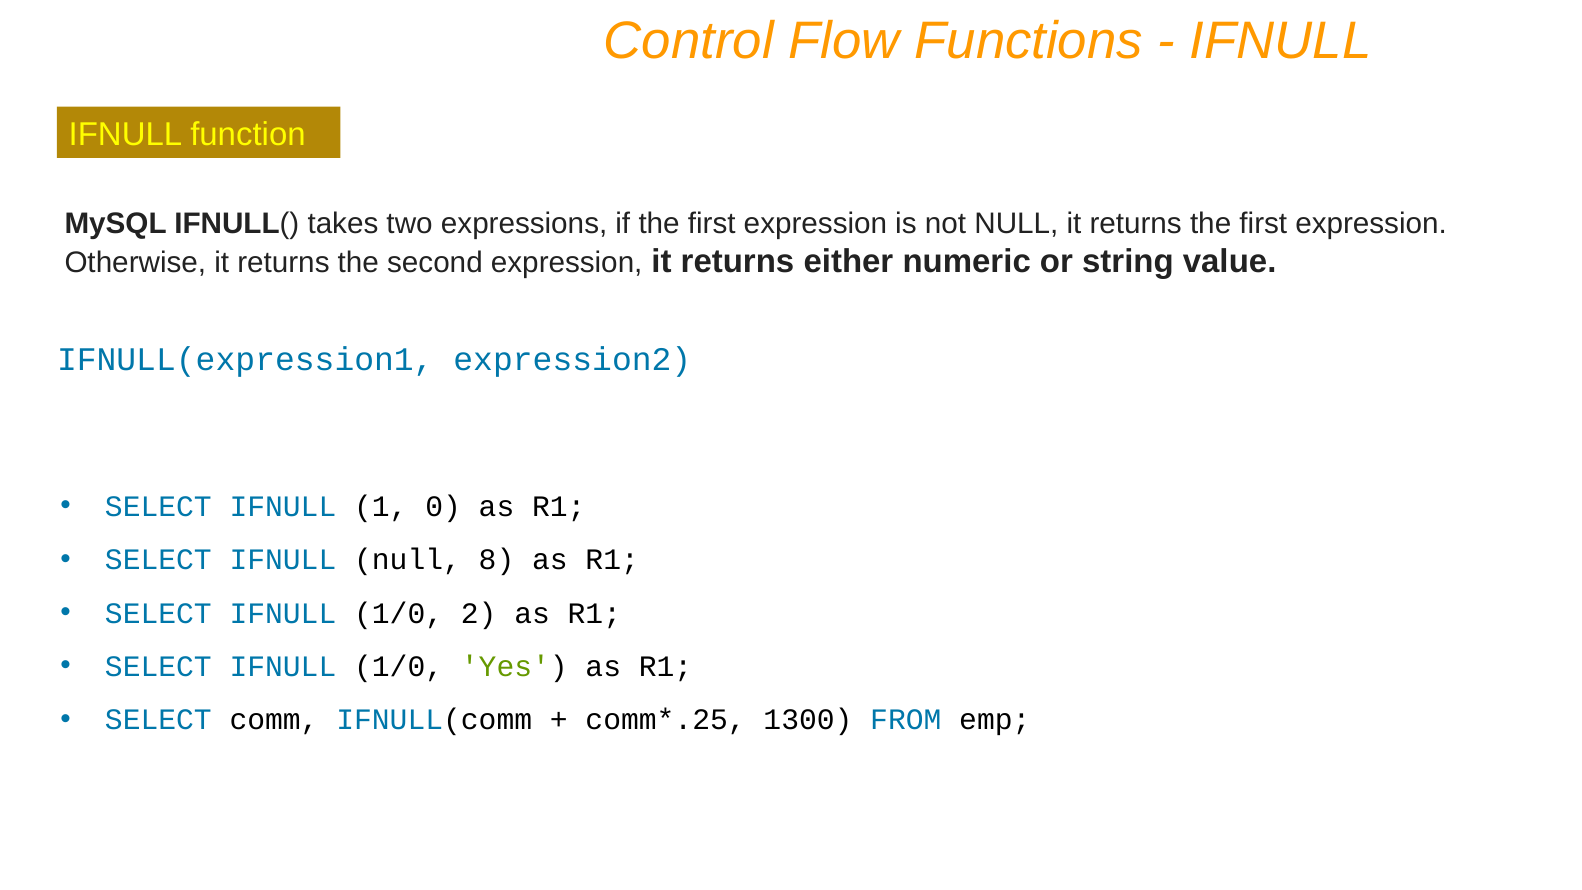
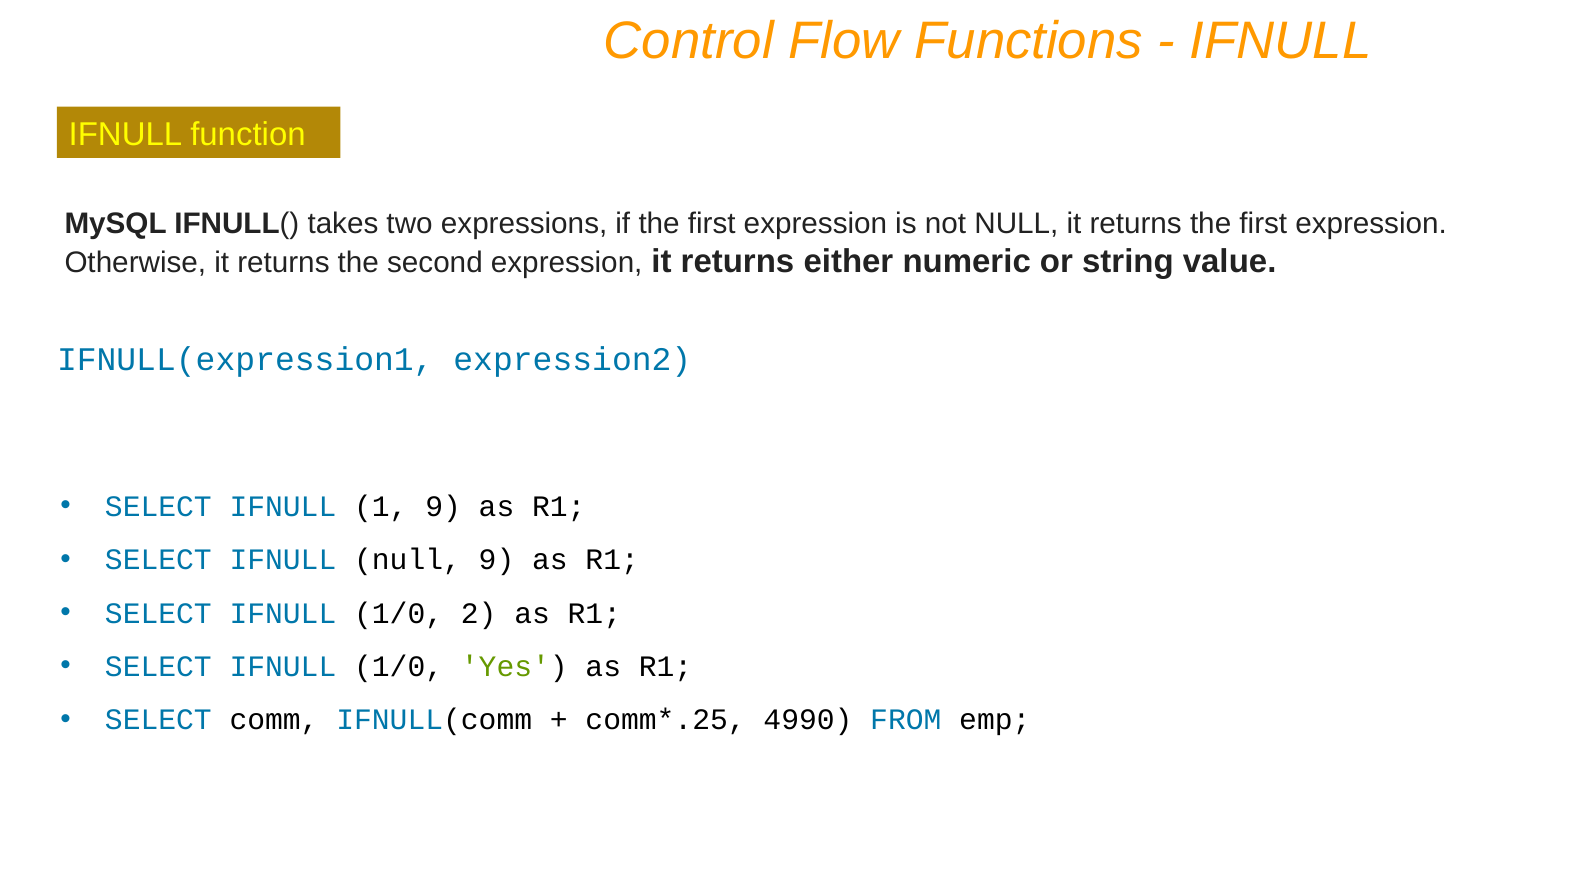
1 0: 0 -> 9
null 8: 8 -> 9
1300: 1300 -> 4990
